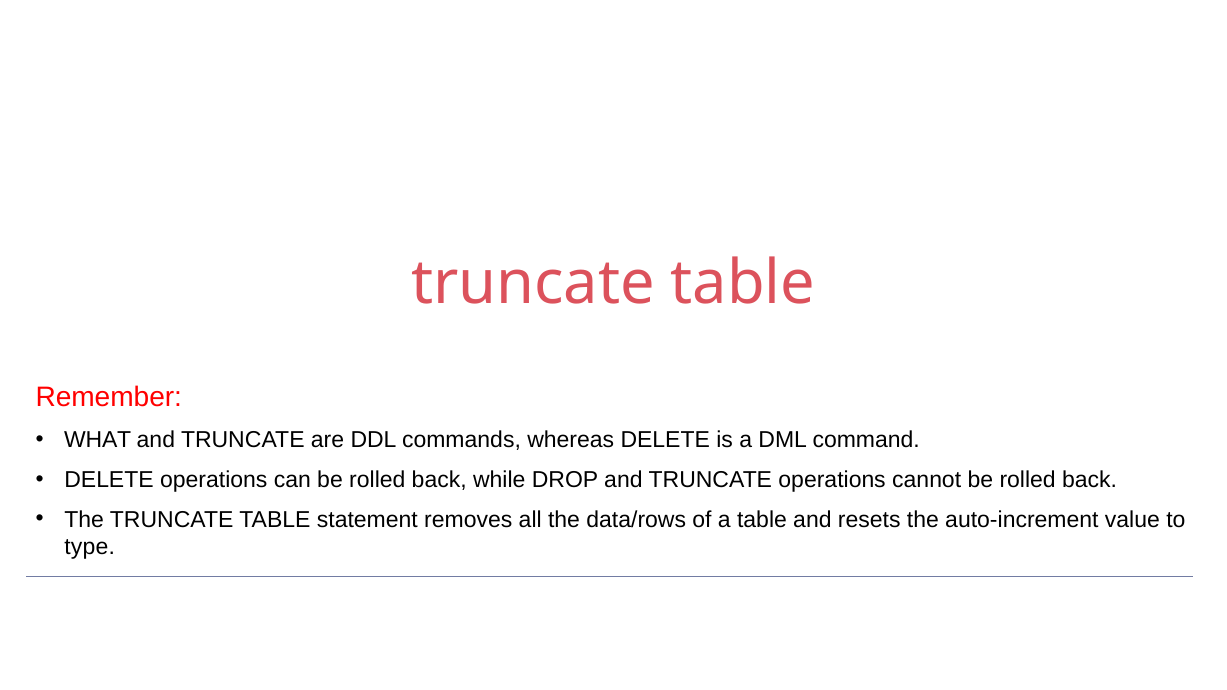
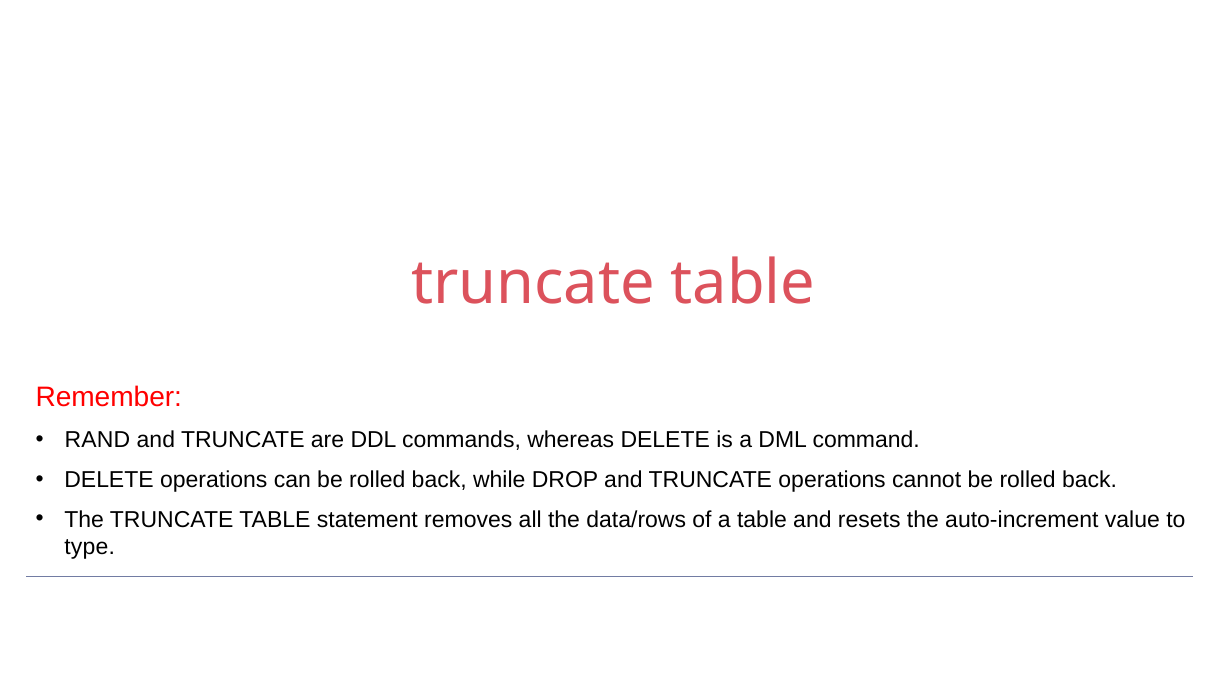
WHAT: WHAT -> RAND
